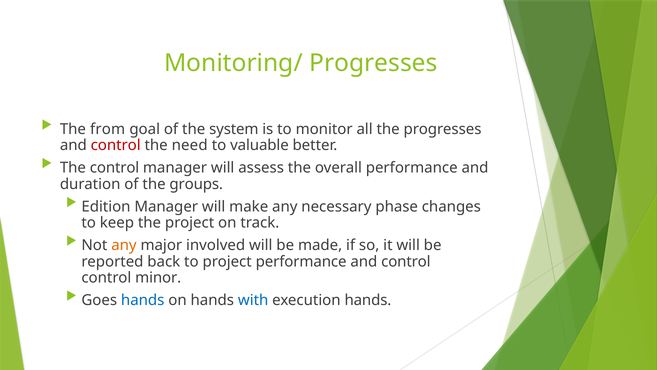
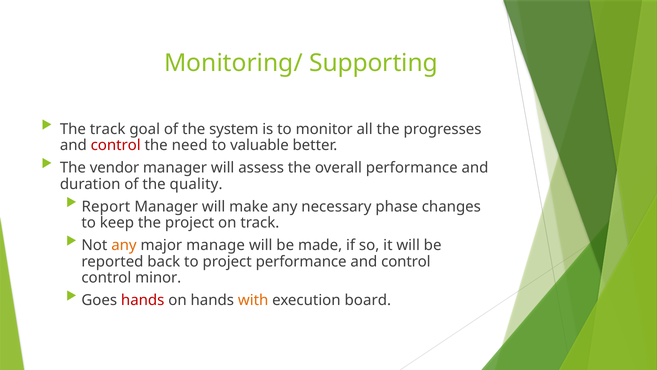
Monitoring/ Progresses: Progresses -> Supporting
The from: from -> track
The control: control -> vendor
groups: groups -> quality
Edition: Edition -> Report
involved: involved -> manage
hands at (143, 300) colour: blue -> red
with colour: blue -> orange
execution hands: hands -> board
